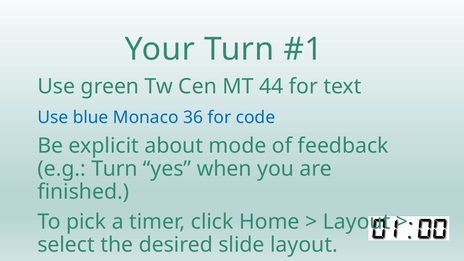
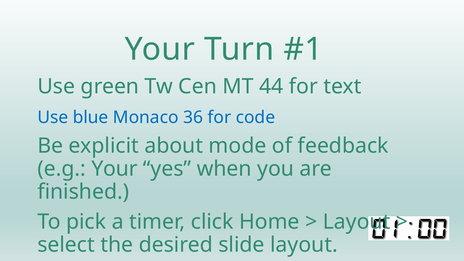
e.g Turn: Turn -> Your
